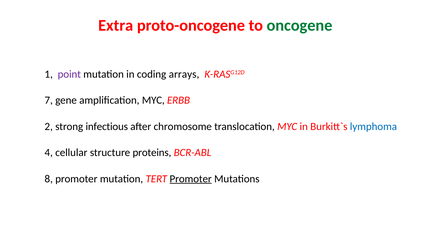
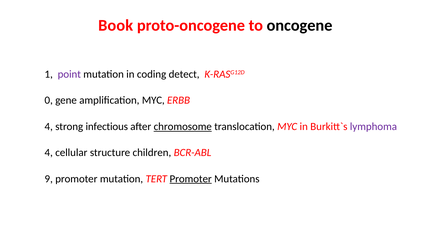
Extra: Extra -> Book
oncogene colour: green -> black
arrays: arrays -> detect
7: 7 -> 0
2 at (49, 126): 2 -> 4
chromosome underline: none -> present
lymphoma colour: blue -> purple
proteins: proteins -> children
8: 8 -> 9
